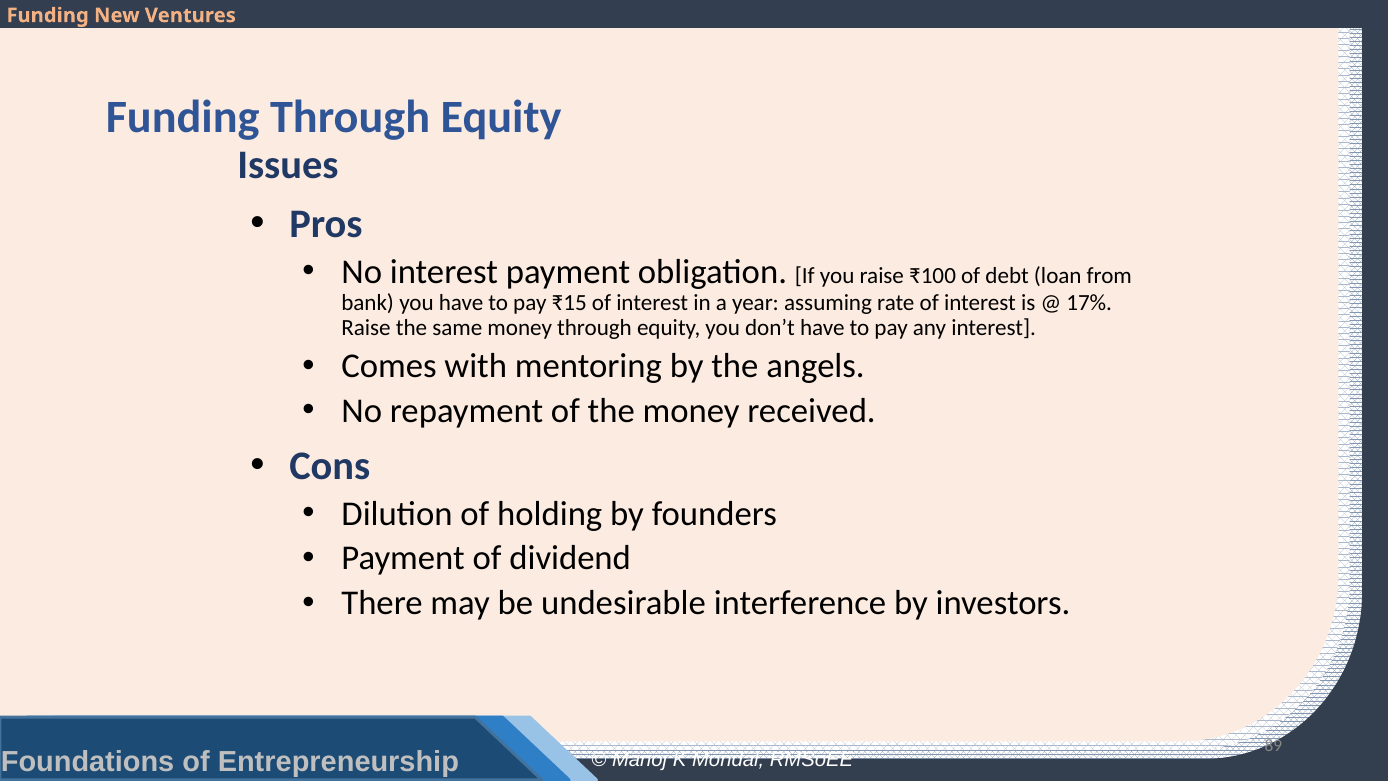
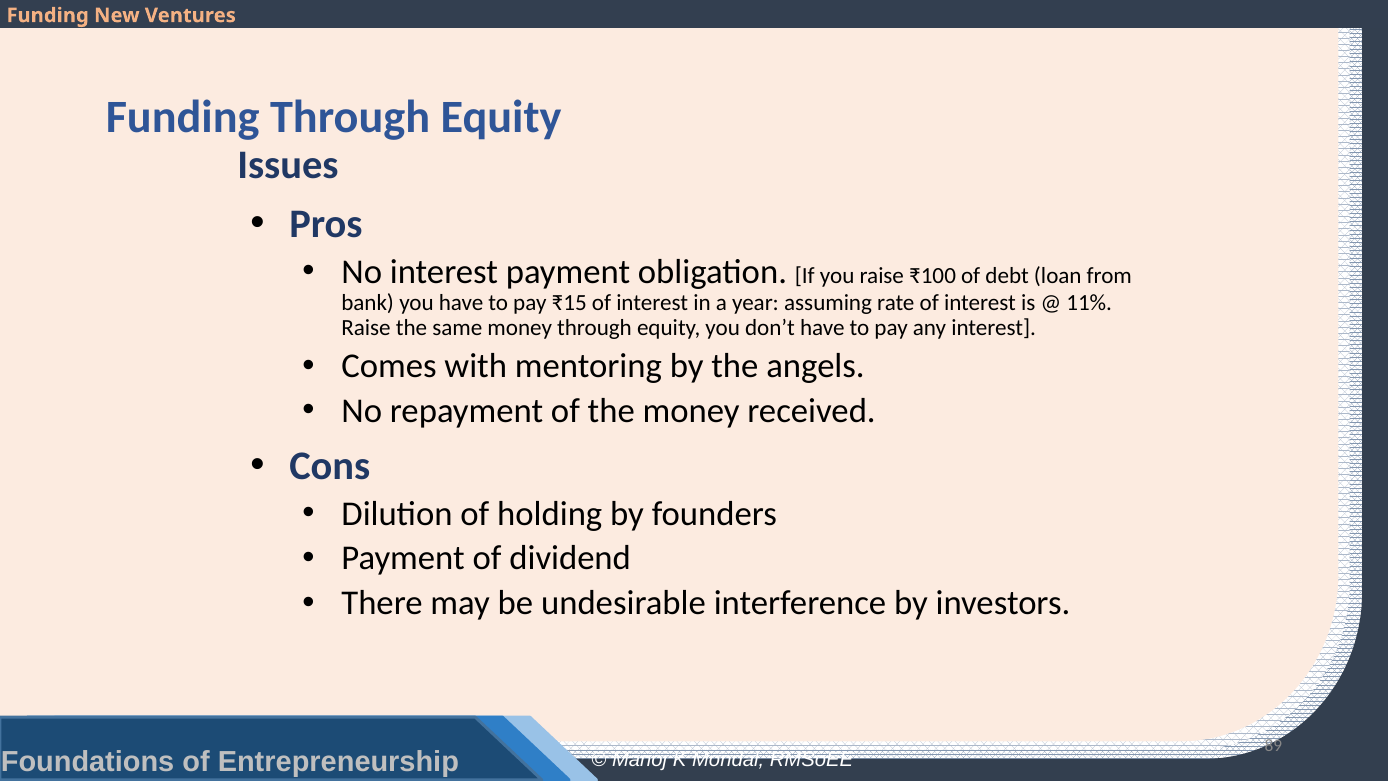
17%: 17% -> 11%
